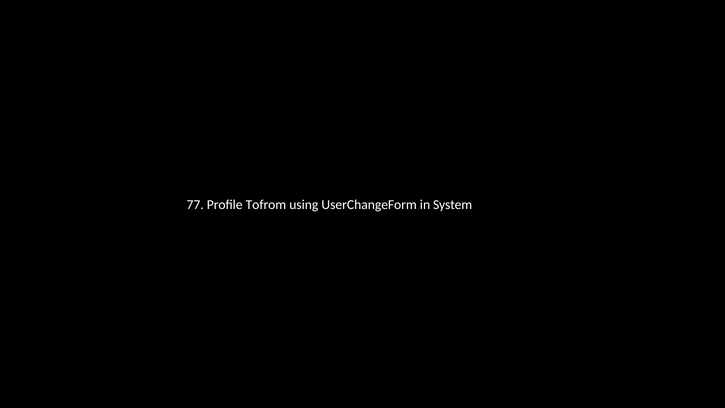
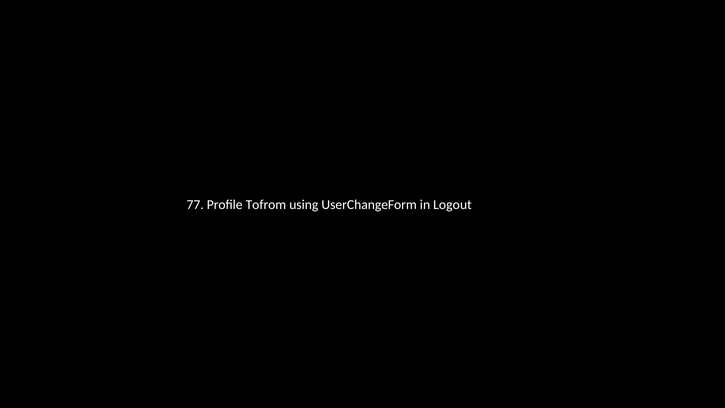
System: System -> Logout
